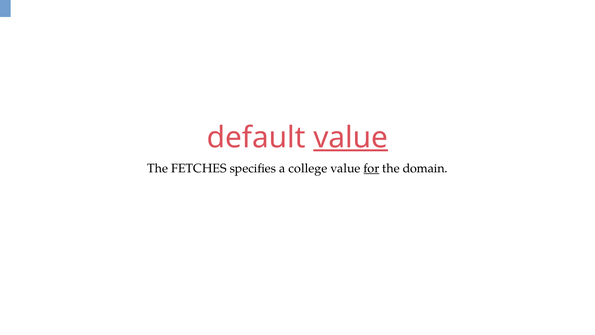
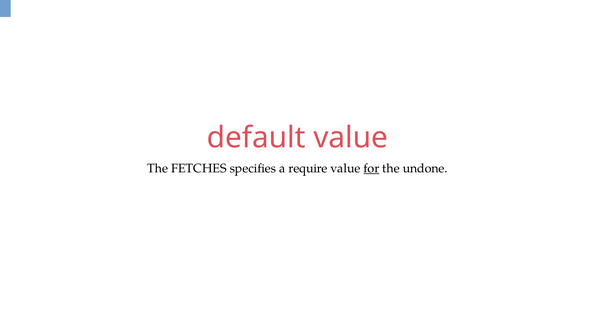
value at (351, 137) underline: present -> none
college: college -> require
domain: domain -> undone
